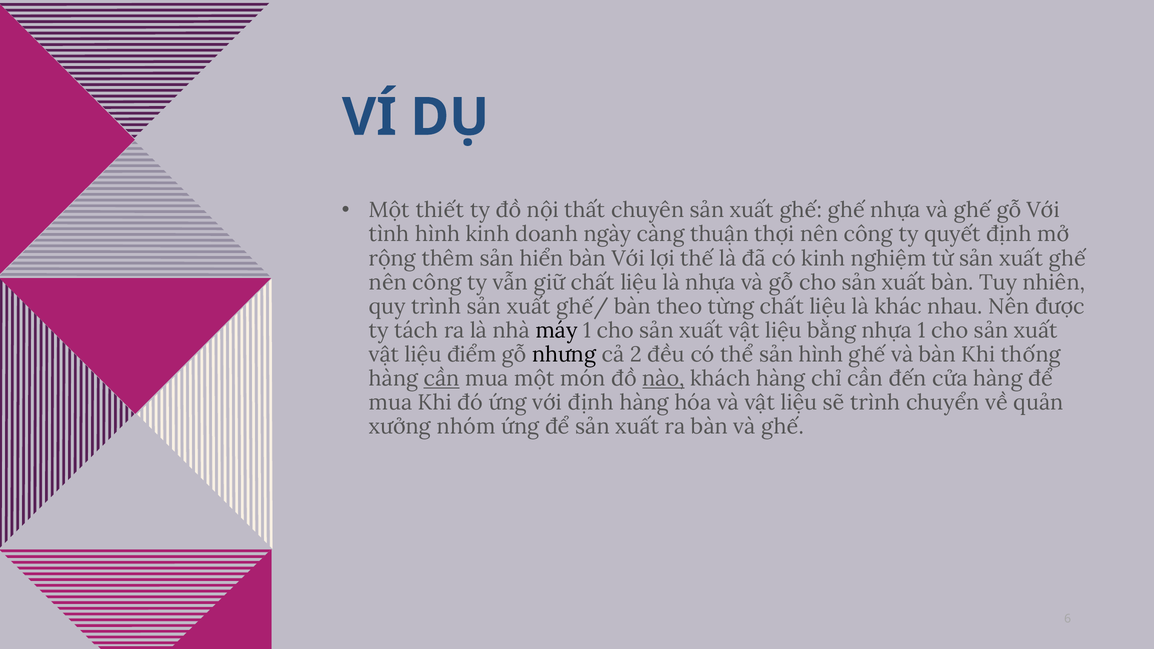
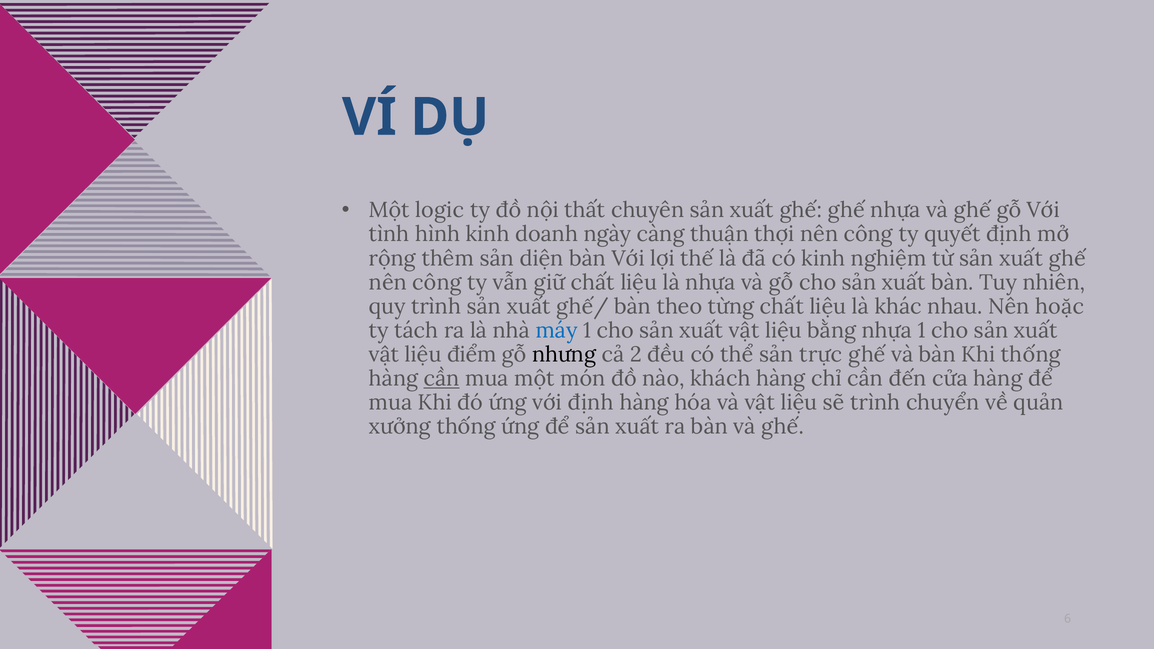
thiết: thiết -> logic
hiển: hiển -> diện
được: được -> hoặc
máy colour: black -> blue
sản hình: hình -> trực
nào underline: present -> none
xưởng nhóm: nhóm -> thống
